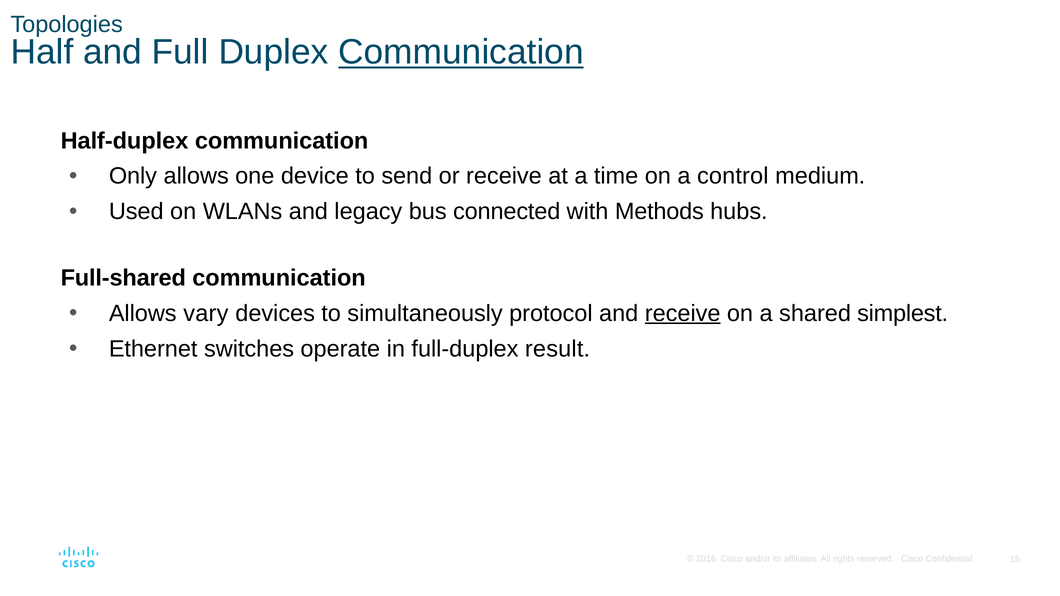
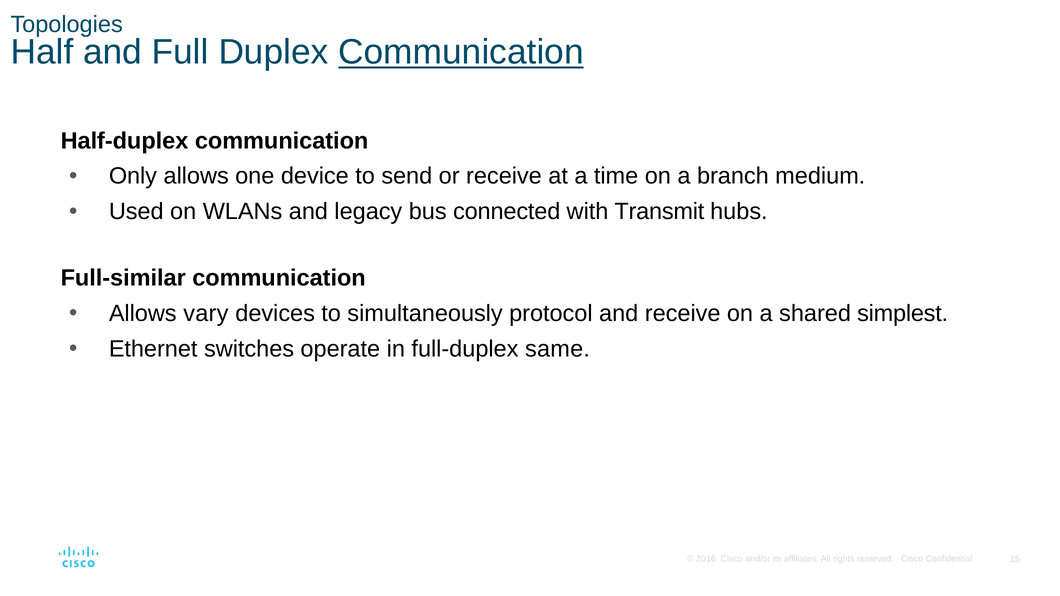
control: control -> branch
Methods: Methods -> Transmit
Full-shared: Full-shared -> Full-similar
receive at (683, 313) underline: present -> none
result: result -> same
